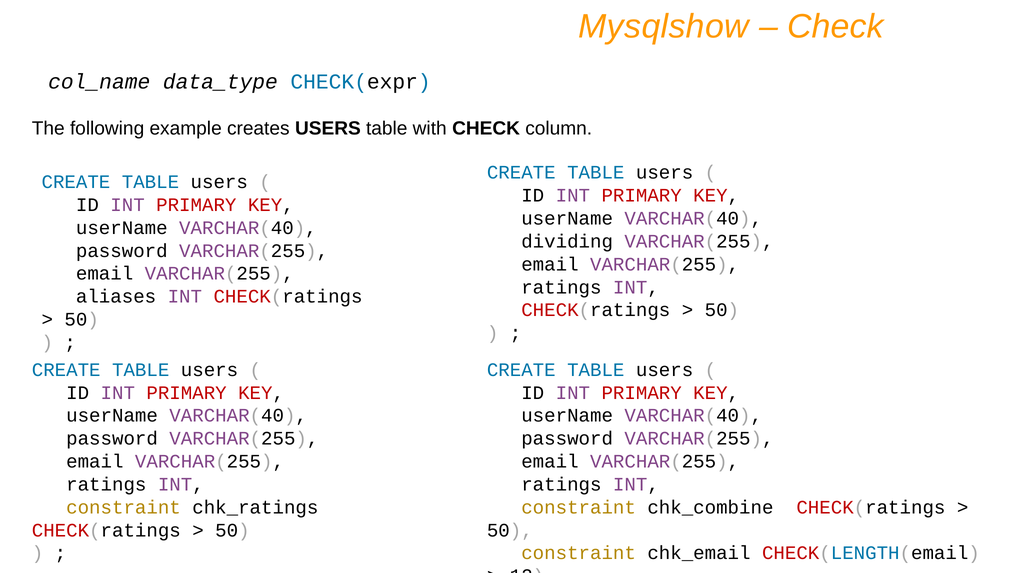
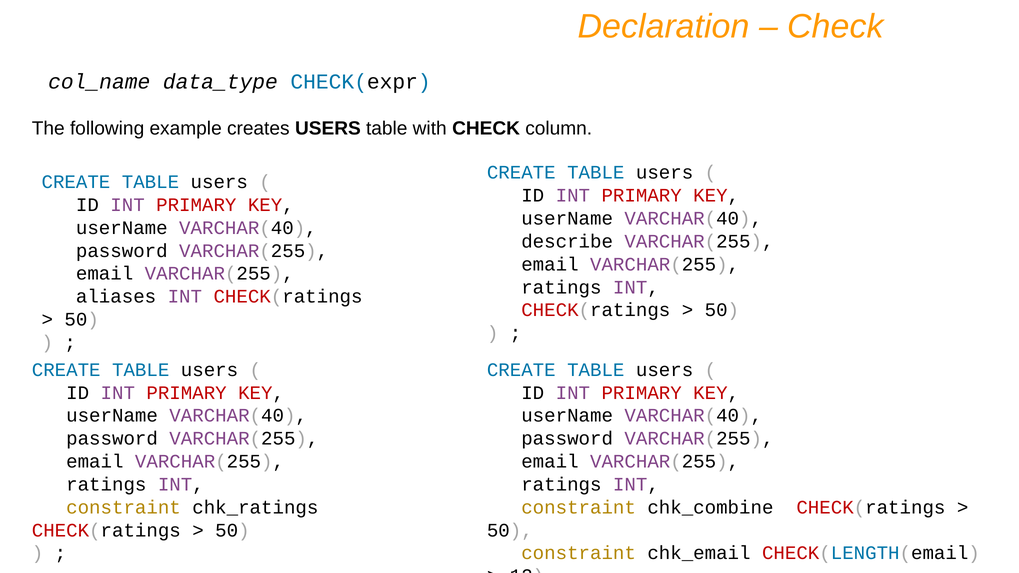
Mysqlshow: Mysqlshow -> Declaration
dividing: dividing -> describe
